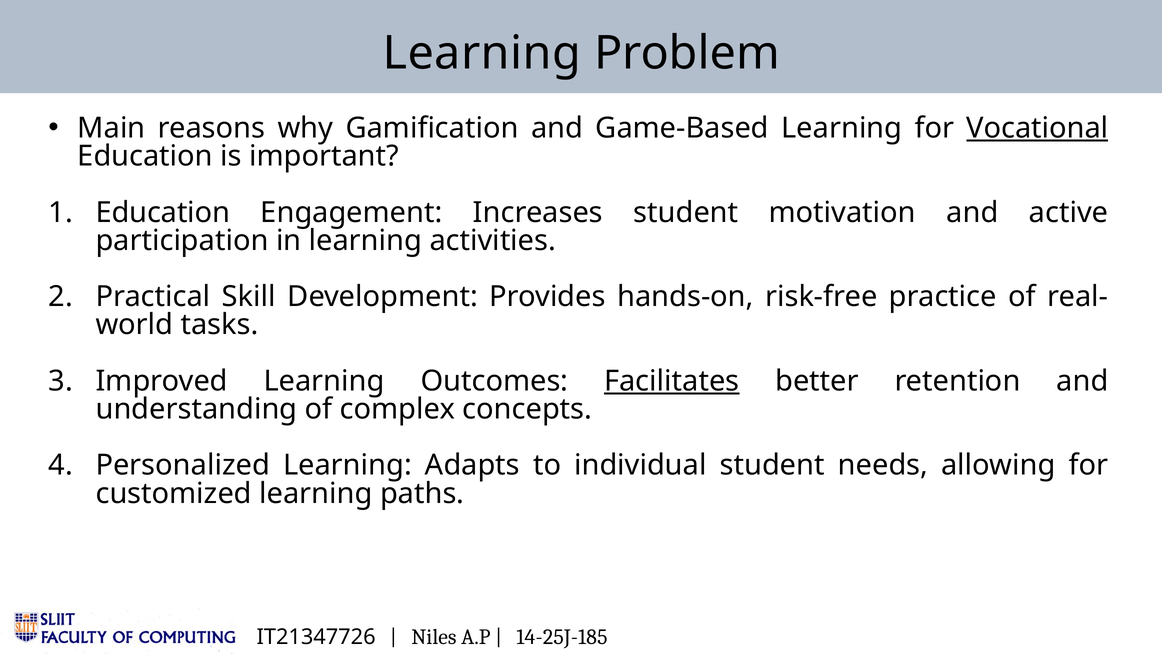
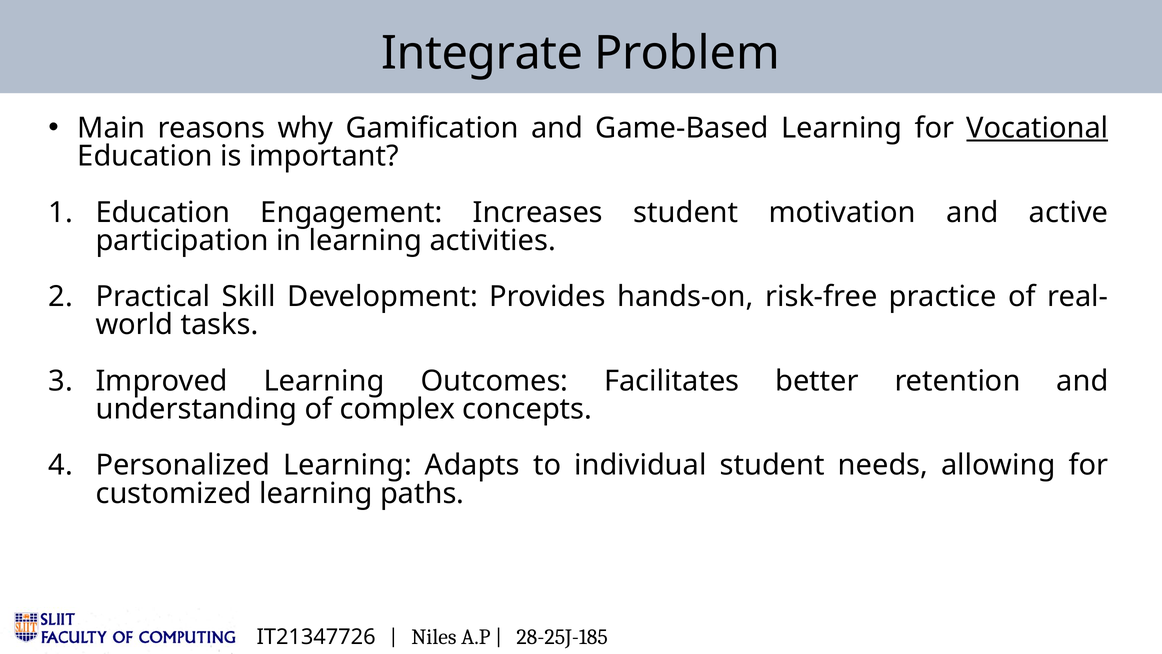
Learning at (482, 53): Learning -> Integrate
Facilitates underline: present -> none
14-25J-185: 14-25J-185 -> 28-25J-185
